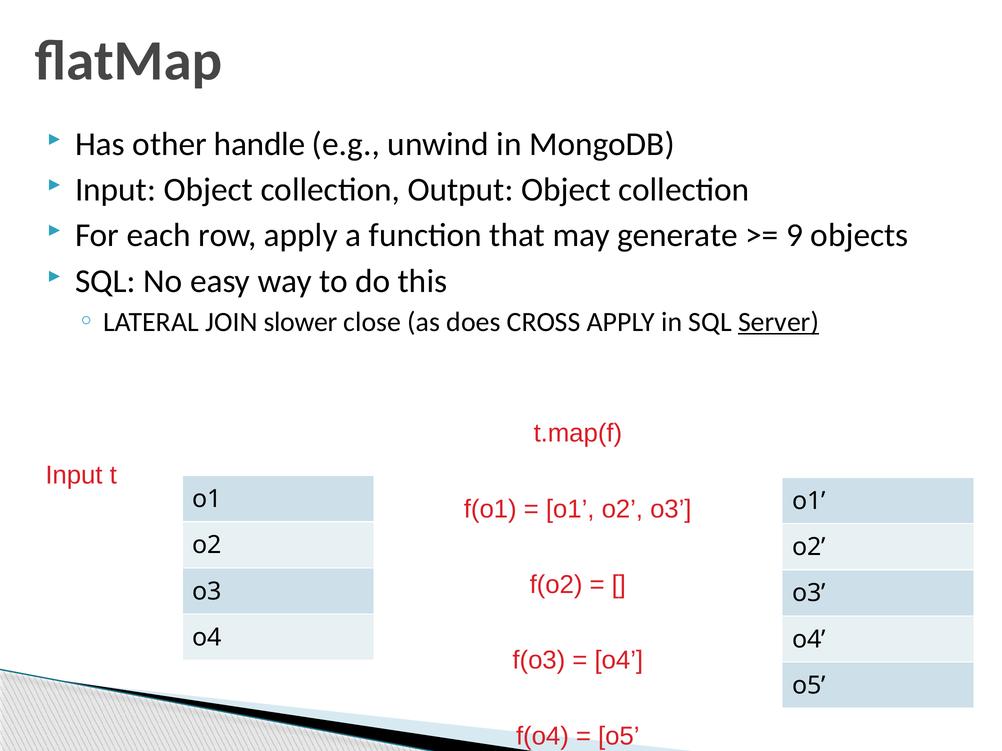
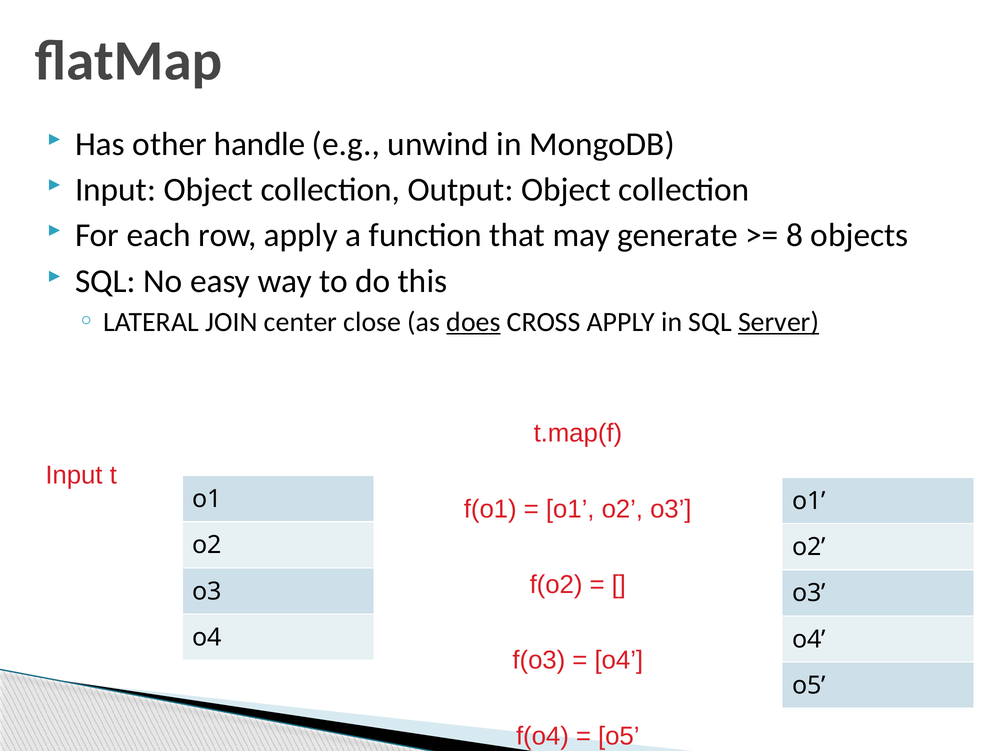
9: 9 -> 8
slower: slower -> center
does underline: none -> present
